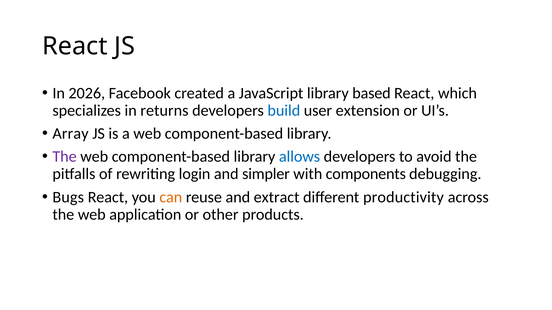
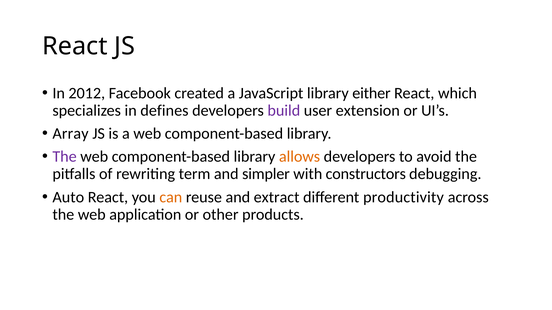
2026: 2026 -> 2012
based: based -> either
returns: returns -> defines
build colour: blue -> purple
allows colour: blue -> orange
login: login -> term
components: components -> constructors
Bugs: Bugs -> Auto
